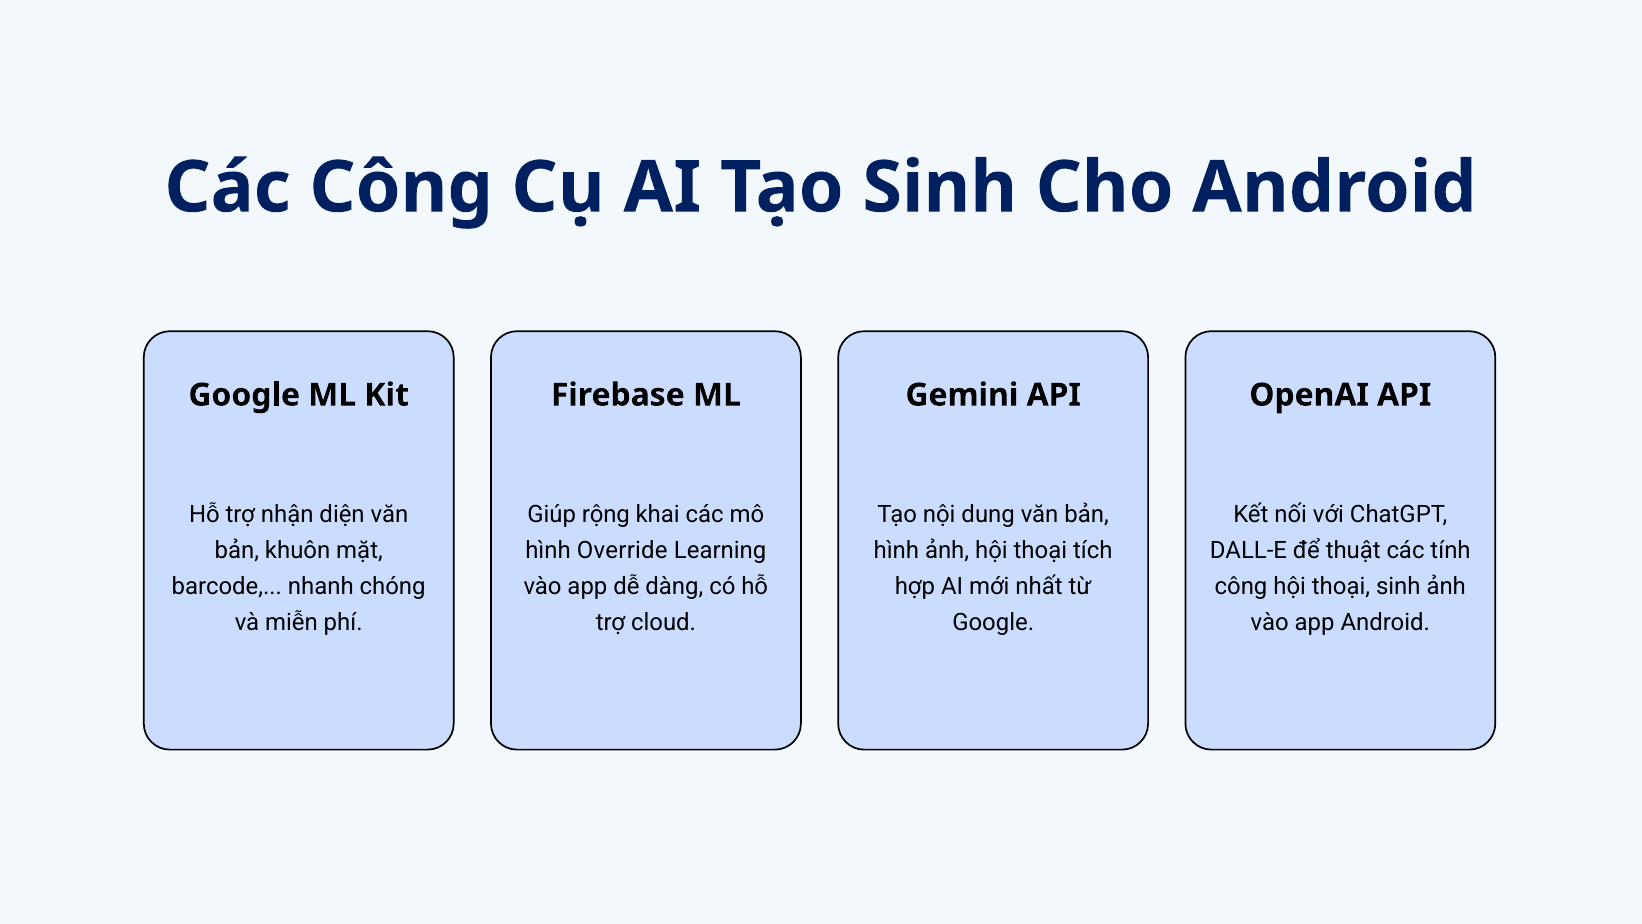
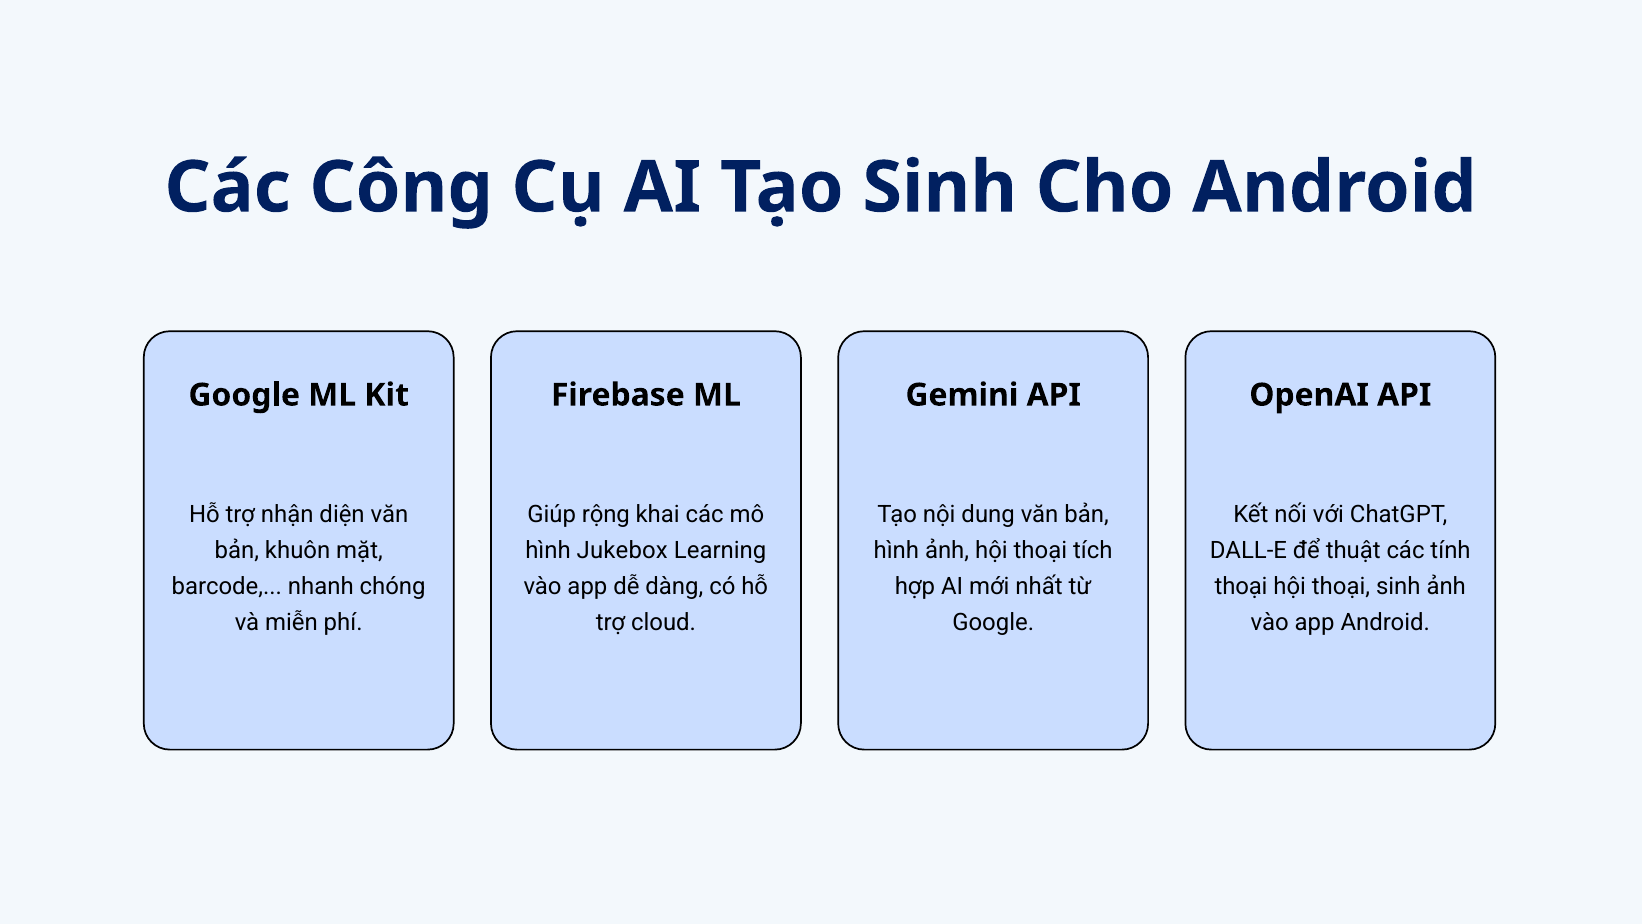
Override: Override -> Jukebox
công at (1241, 586): công -> thoại
